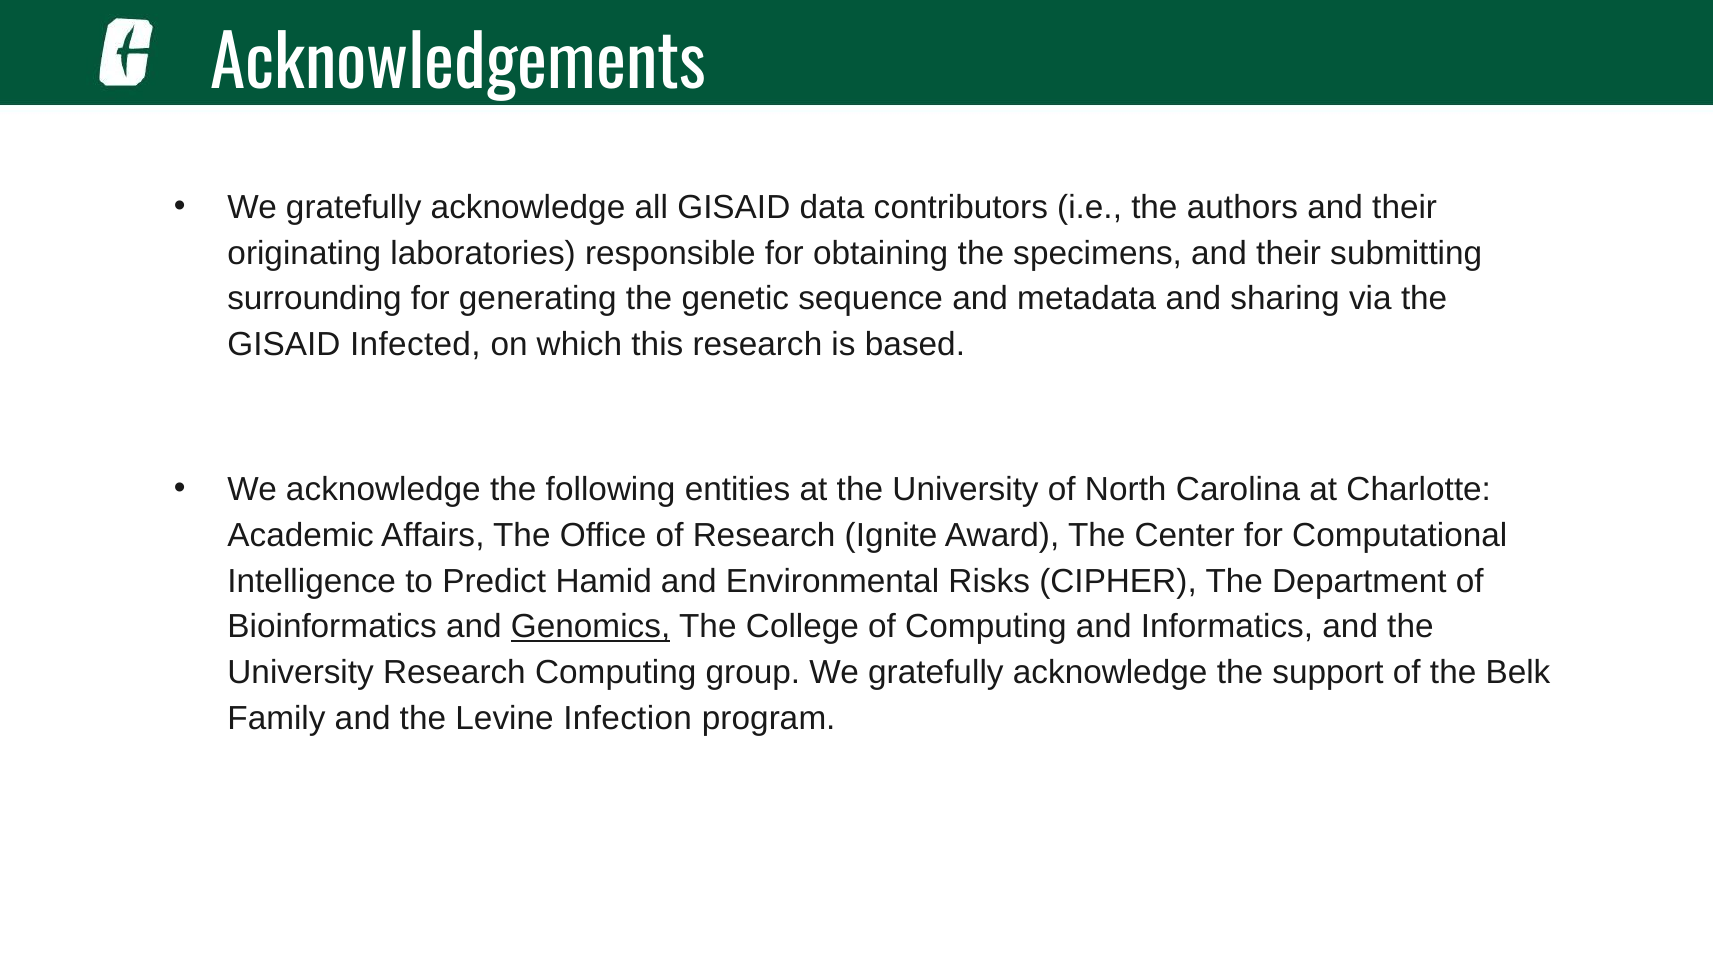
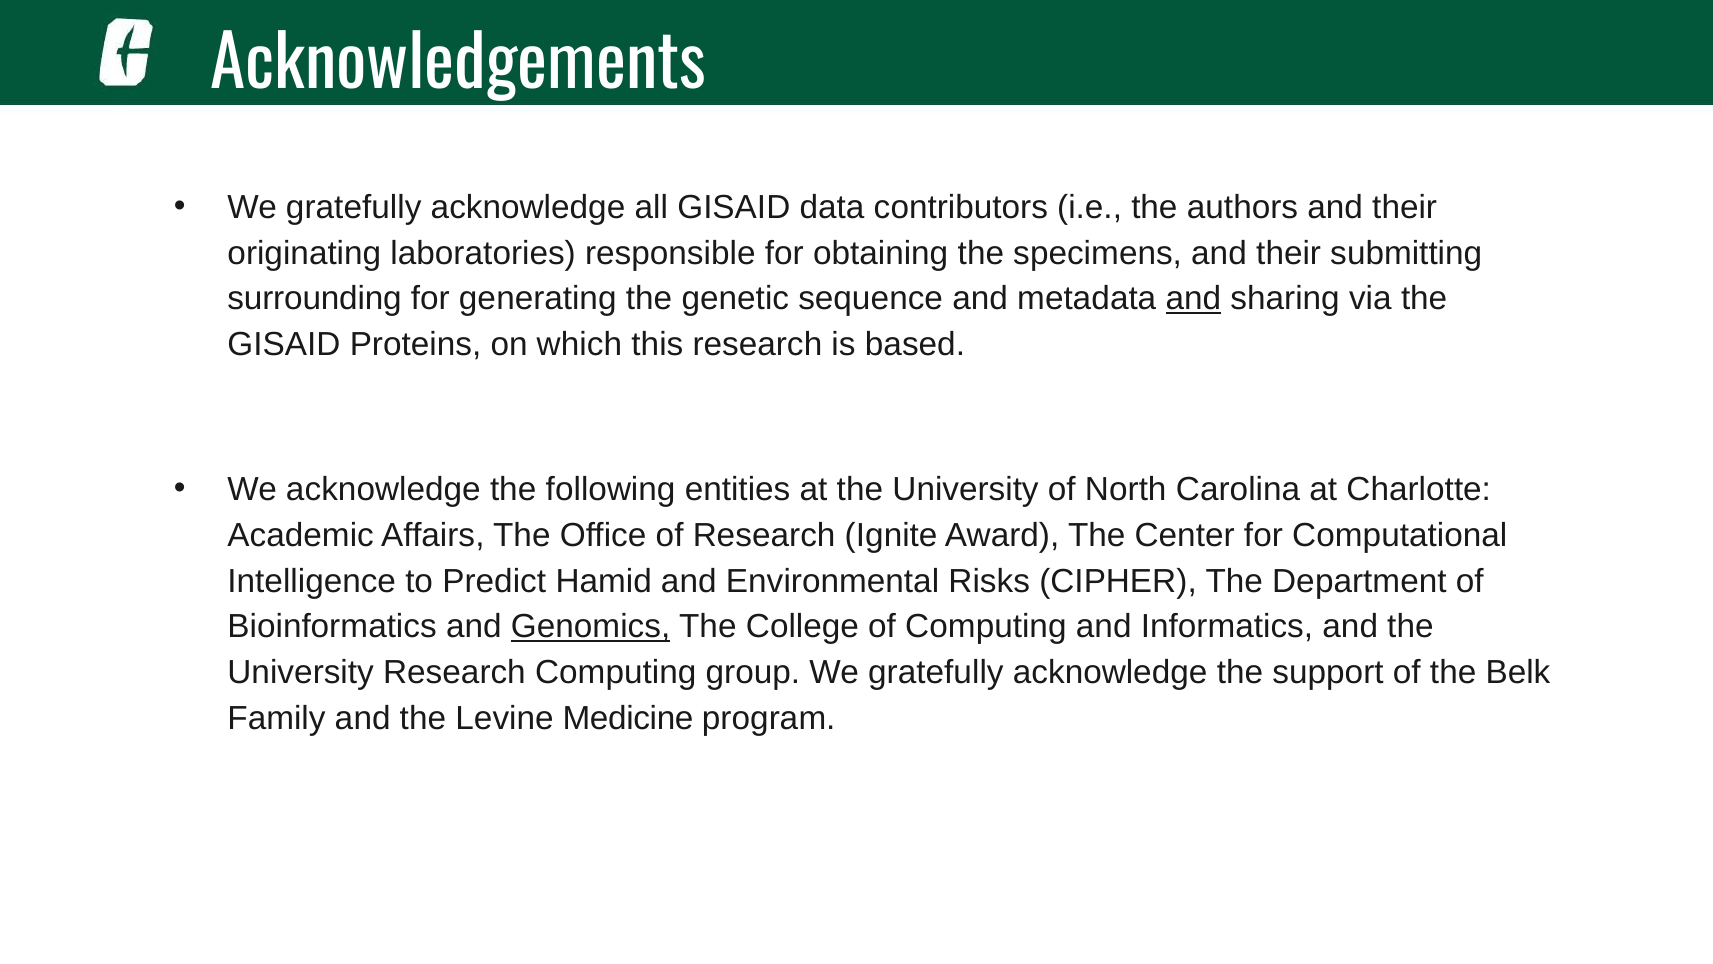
and at (1193, 299) underline: none -> present
Infected: Infected -> Proteins
Infection: Infection -> Medicine
